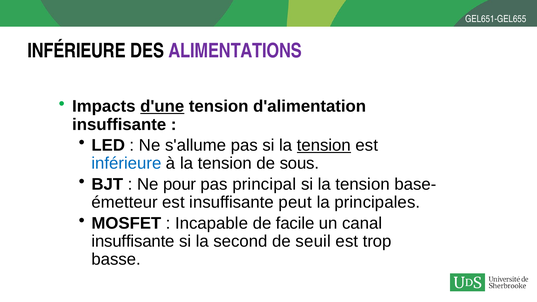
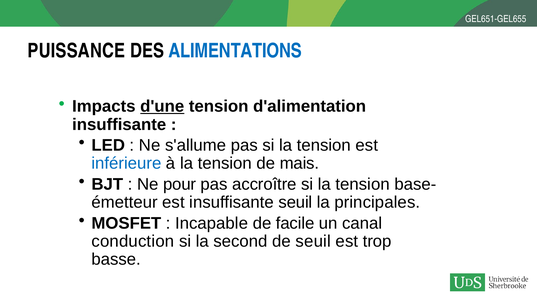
INFÉRIEURE at (77, 51): INFÉRIEURE -> PUISSANCE
ALIMENTATIONS colour: purple -> blue
tension at (324, 145) underline: present -> none
sous: sous -> mais
principal: principal -> accroître
insuffisante peut: peut -> seuil
insuffisante at (133, 241): insuffisante -> conduction
